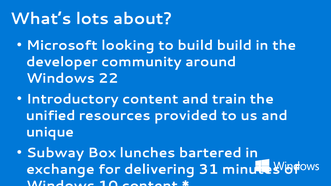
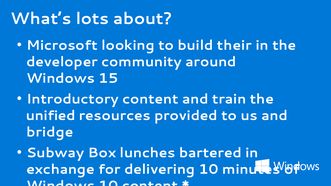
build build: build -> their
22: 22 -> 15
unique: unique -> bridge
delivering 31: 31 -> 10
